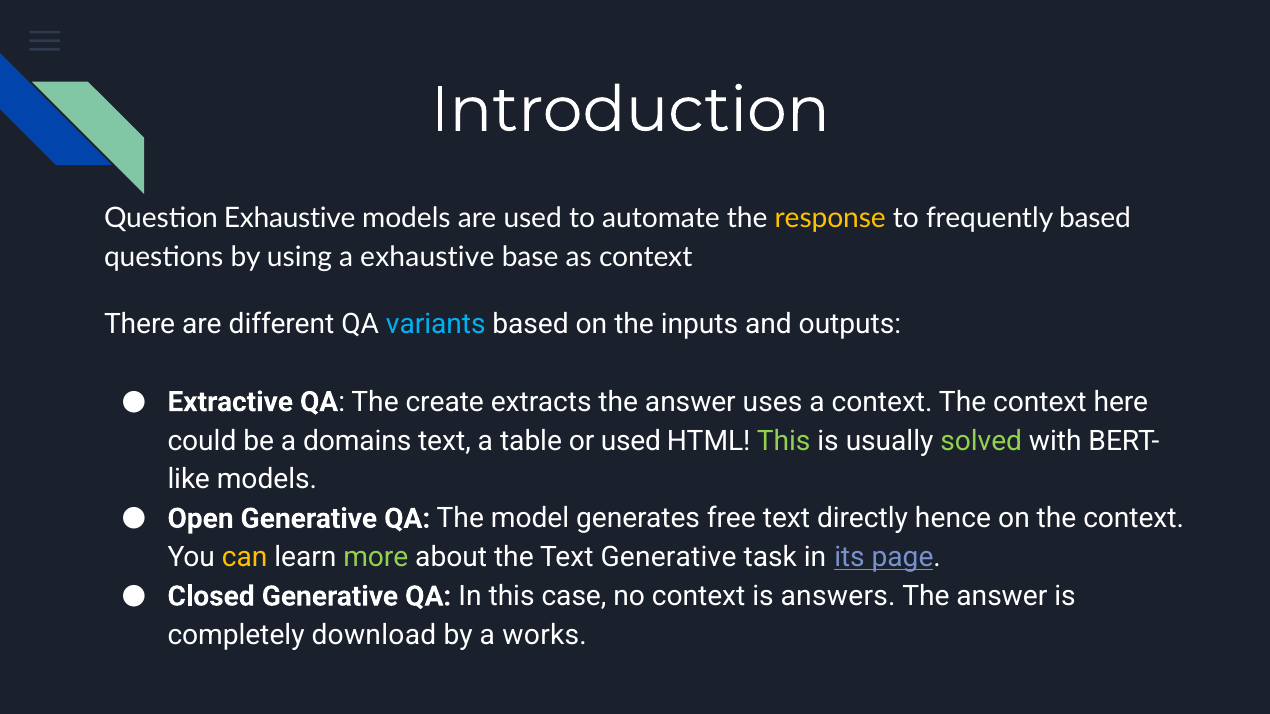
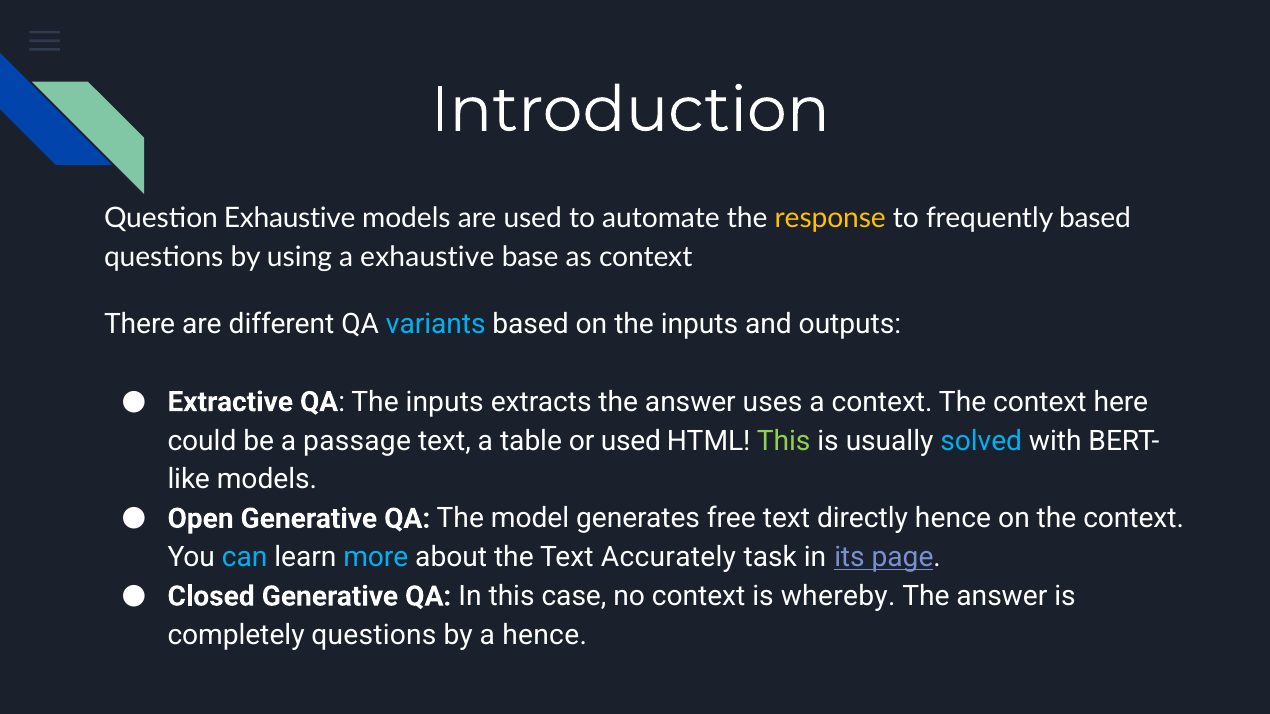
QA The create: create -> inputs
domains: domains -> passage
solved colour: light green -> light blue
can colour: yellow -> light blue
more colour: light green -> light blue
Text Generative: Generative -> Accurately
answers: answers -> whereby
completely download: download -> questions
a works: works -> hence
